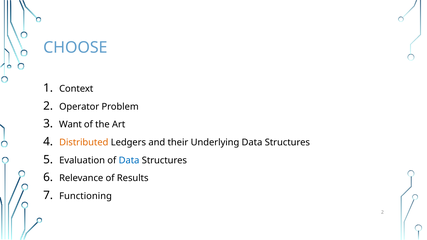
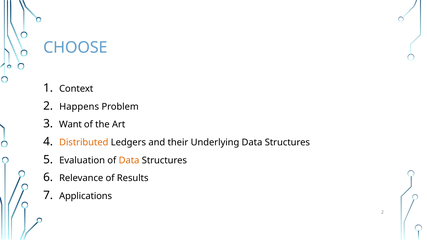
Operator: Operator -> Happens
Data at (129, 160) colour: blue -> orange
Functioning: Functioning -> Applications
